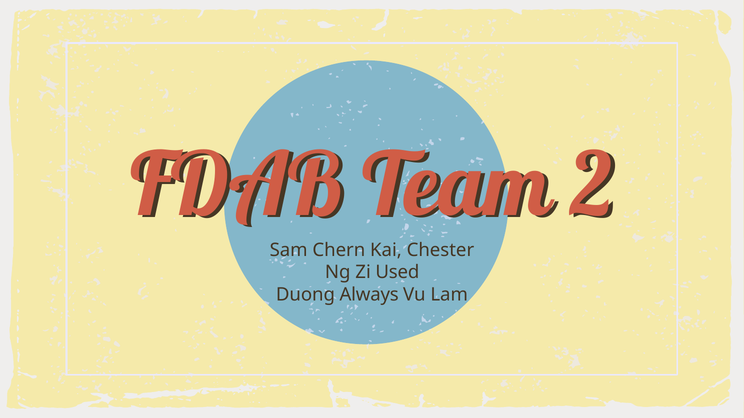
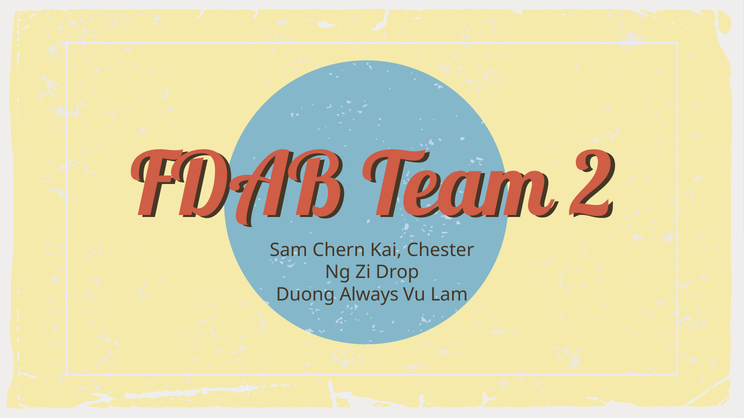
Used: Used -> Drop
